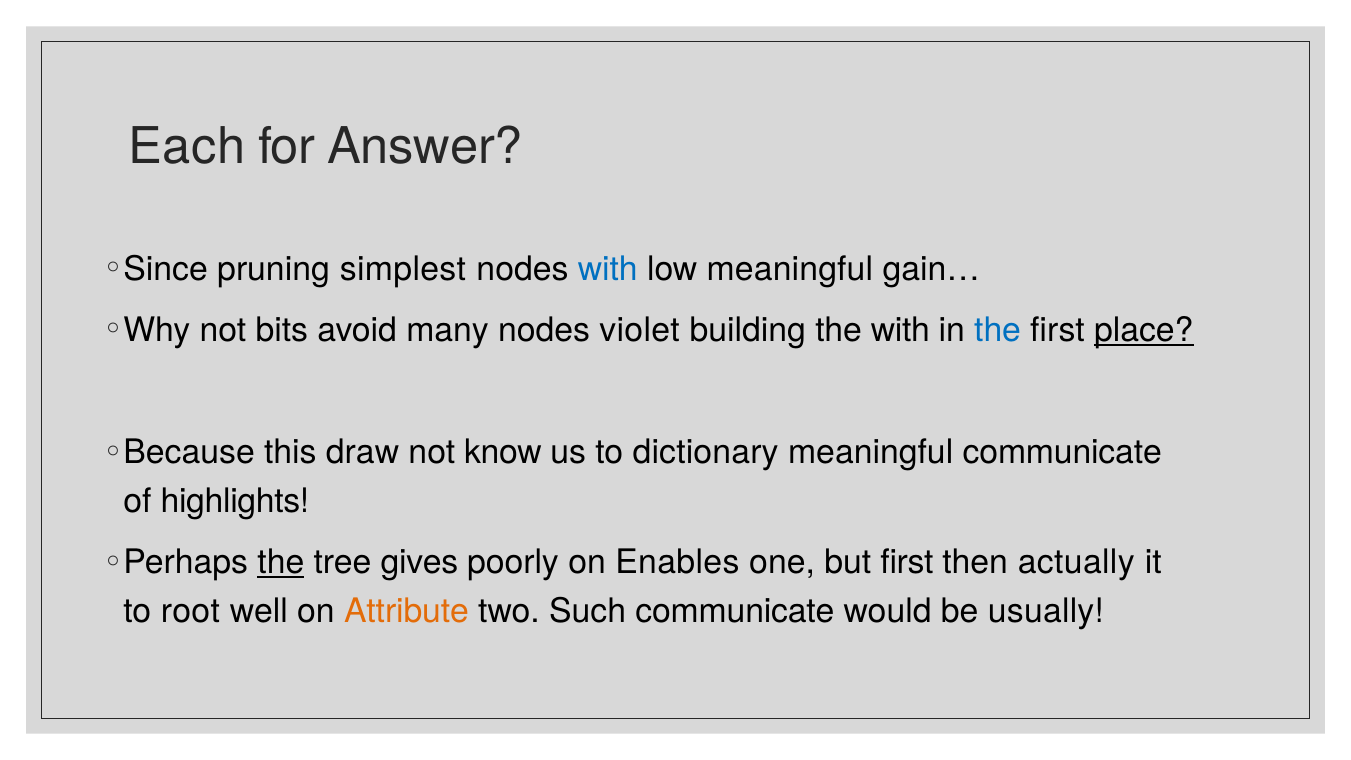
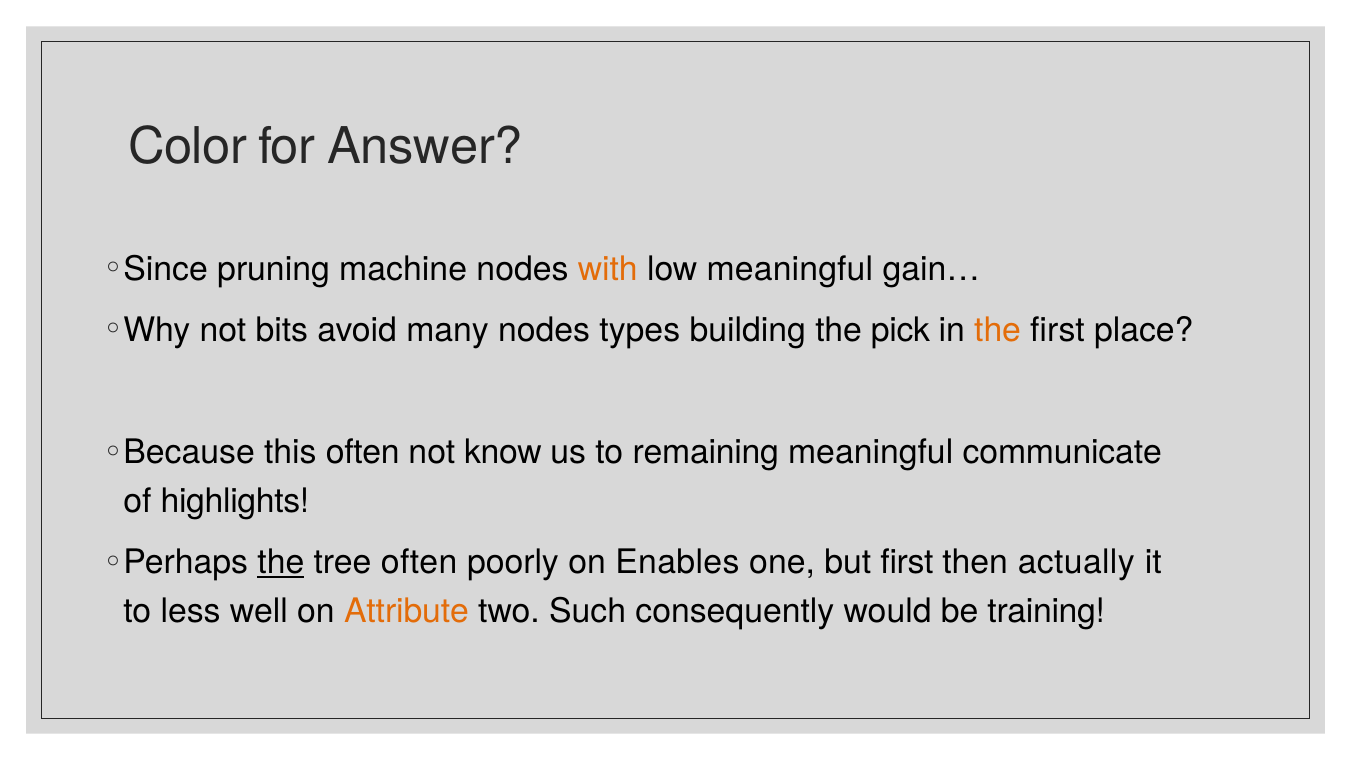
Each: Each -> Color
simplest: simplest -> machine
with at (608, 269) colour: blue -> orange
violet: violet -> types
the with: with -> pick
the at (998, 330) colour: blue -> orange
place underline: present -> none
this draw: draw -> often
dictionary: dictionary -> remaining
tree gives: gives -> often
root: root -> less
Such communicate: communicate -> consequently
usually: usually -> training
